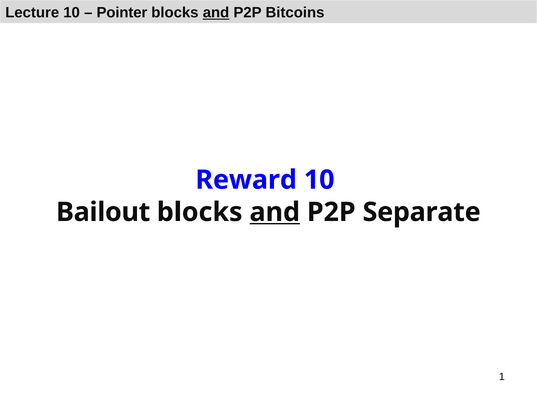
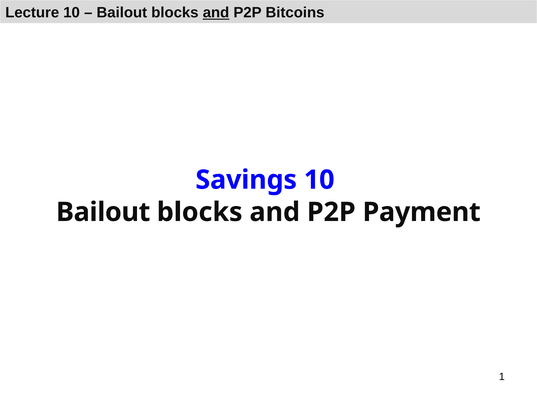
Pointer at (122, 13): Pointer -> Bailout
Reward: Reward -> Savings
and at (275, 212) underline: present -> none
Separate: Separate -> Payment
